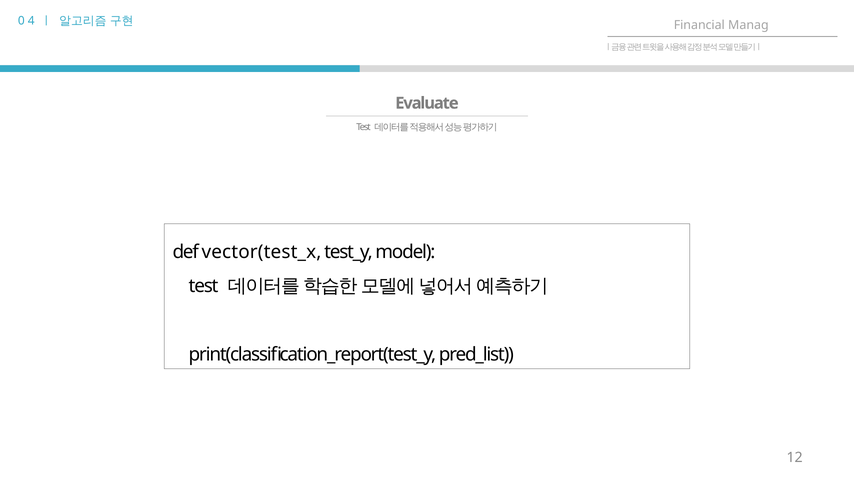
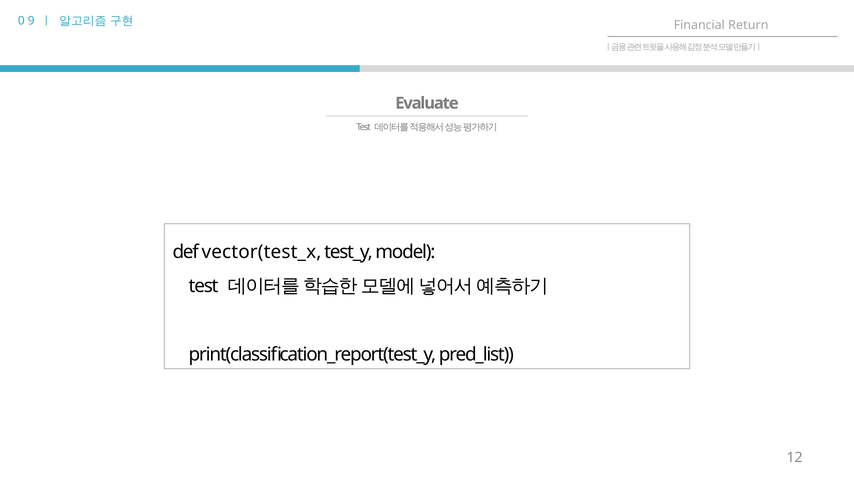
4: 4 -> 9
Manag: Manag -> Return
